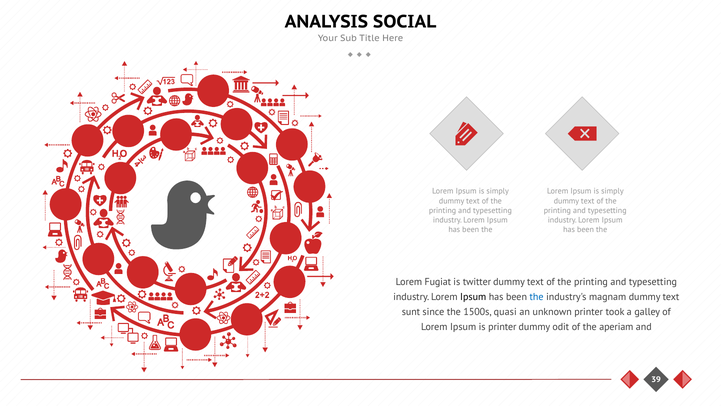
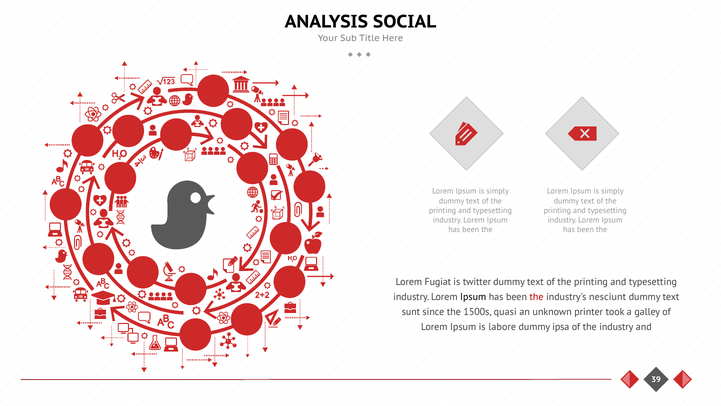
the at (537, 297) colour: blue -> red
magnam: magnam -> nesciunt
is printer: printer -> labore
odit: odit -> ipsa
the aperiam: aperiam -> industry
